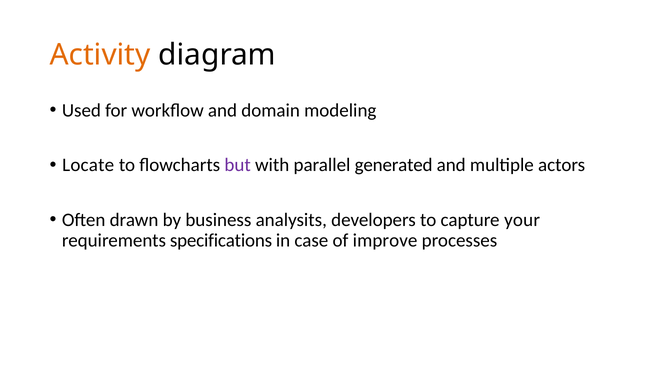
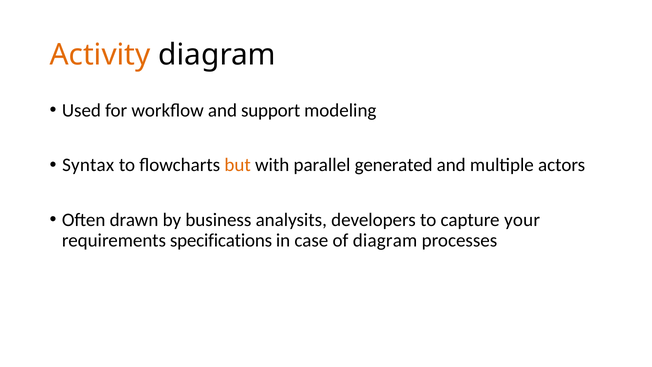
domain: domain -> support
Locate: Locate -> Syntax
but colour: purple -> orange
of improve: improve -> diagram
